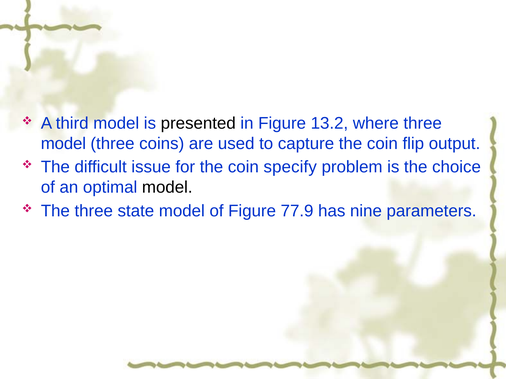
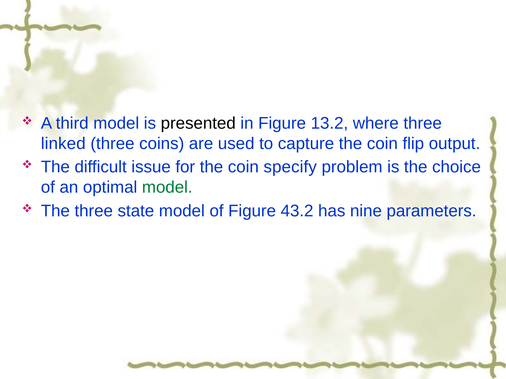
model at (63, 144): model -> linked
model at (167, 188) colour: black -> green
77.9: 77.9 -> 43.2
